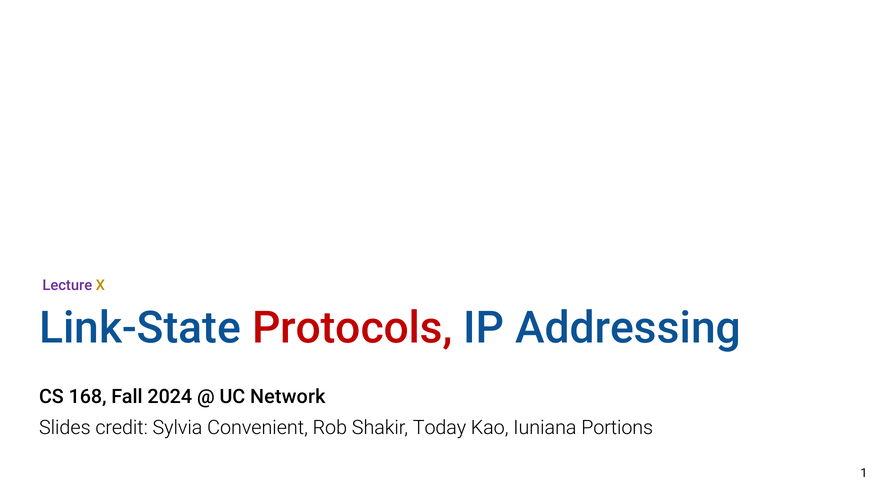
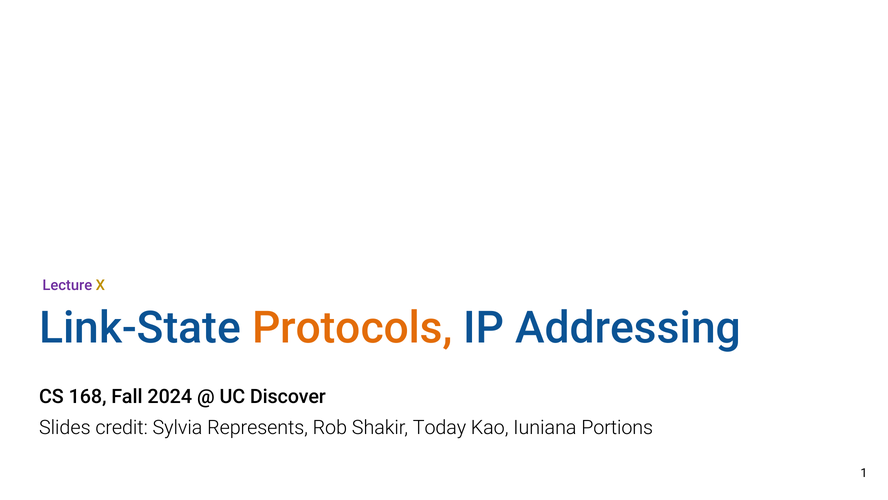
Protocols colour: red -> orange
Network: Network -> Discover
Convenient: Convenient -> Represents
